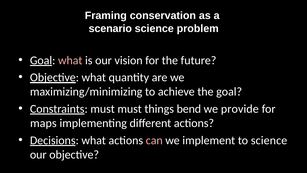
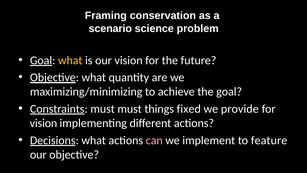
what at (70, 60) colour: pink -> yellow
bend: bend -> fixed
maps at (43, 123): maps -> vision
to science: science -> feature
